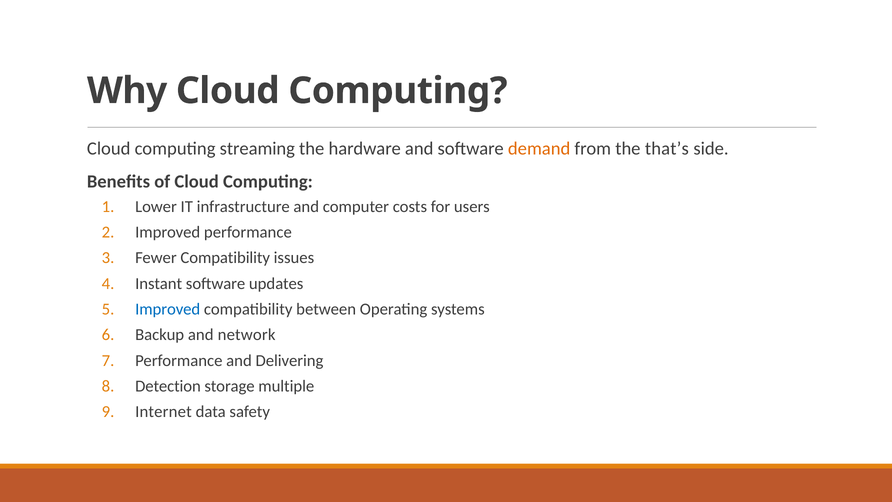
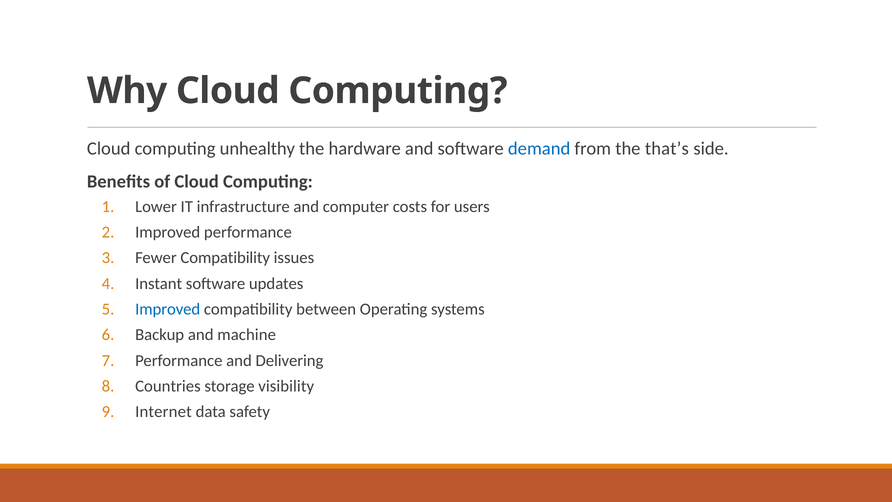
streaming: streaming -> unhealthy
demand colour: orange -> blue
network: network -> machine
Detection: Detection -> Countries
multiple: multiple -> visibility
